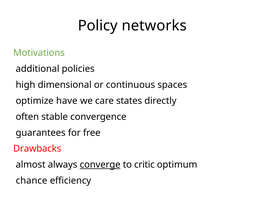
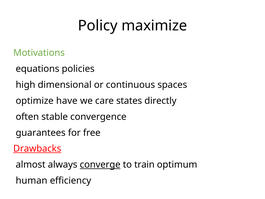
networks: networks -> maximize
additional: additional -> equations
Drawbacks underline: none -> present
critic: critic -> train
chance: chance -> human
